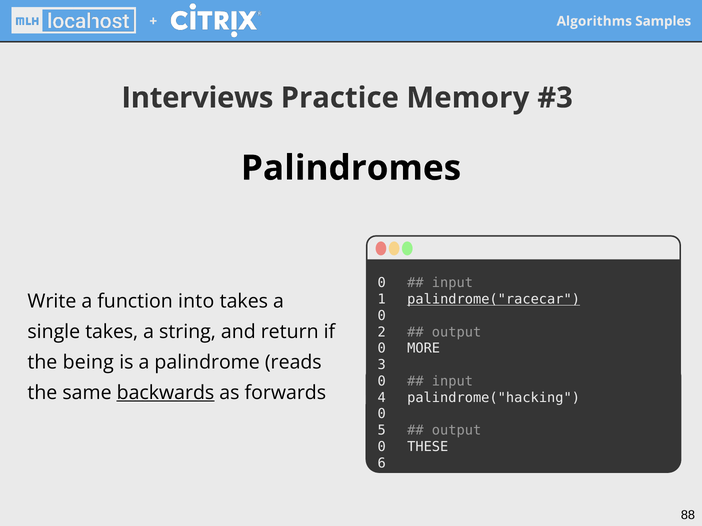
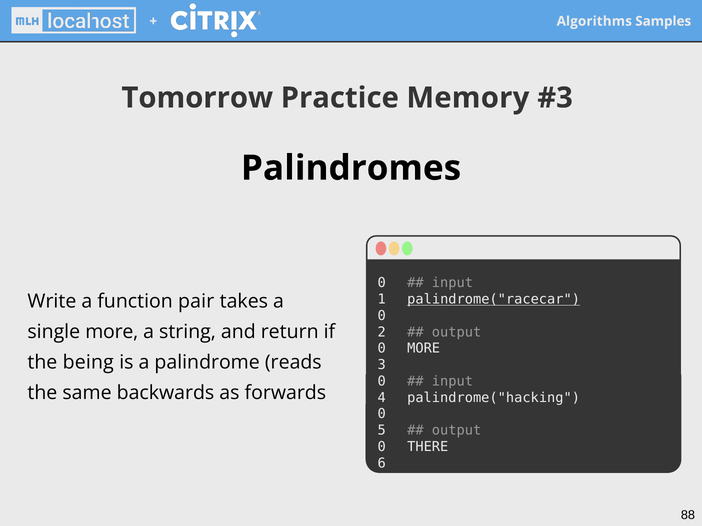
Interviews: Interviews -> Tomorrow
into: into -> pair
single takes: takes -> more
backwards underline: present -> none
THESE: THESE -> THERE
